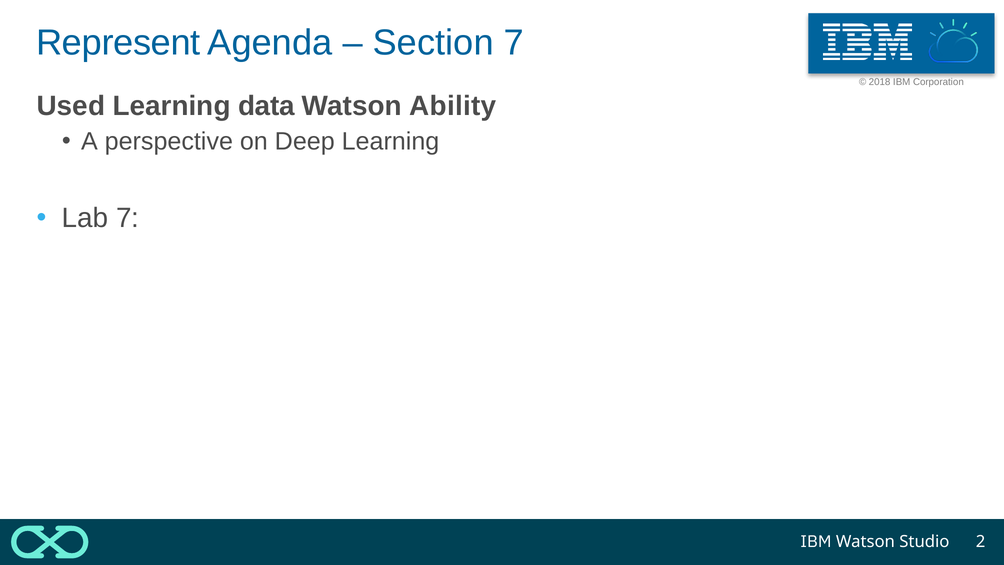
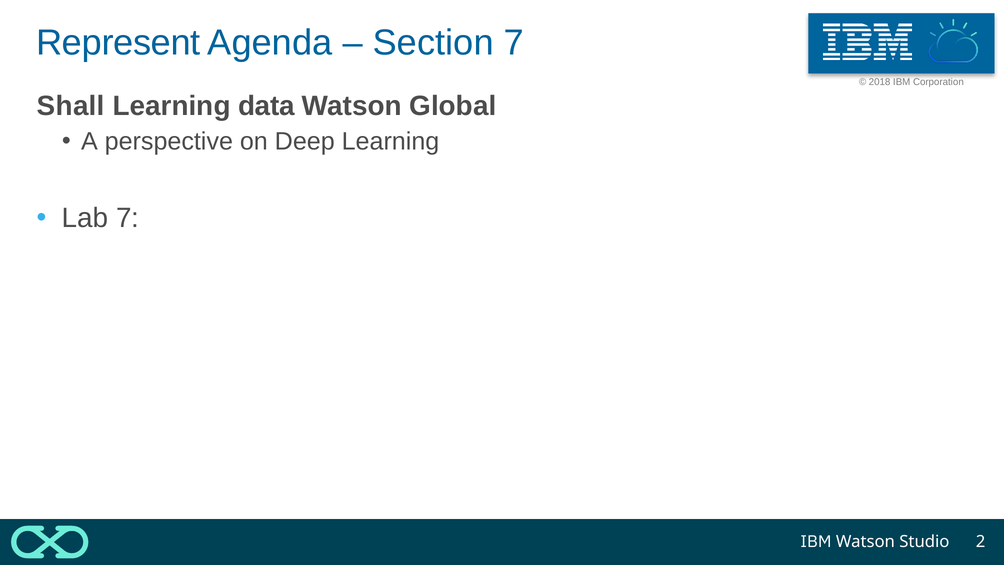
Used: Used -> Shall
Ability: Ability -> Global
